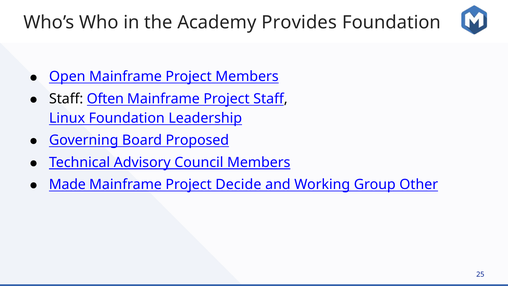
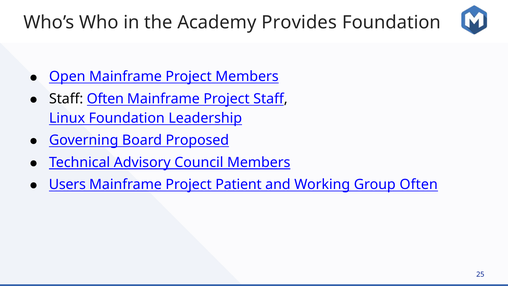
Made: Made -> Users
Decide: Decide -> Patient
Group Other: Other -> Often
